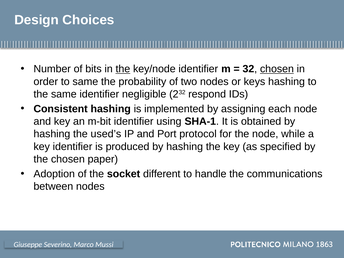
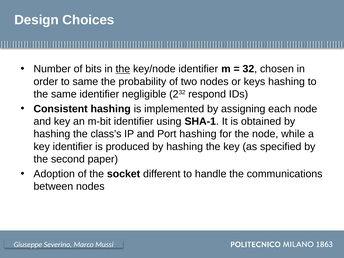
chosen at (277, 69) underline: present -> none
used’s: used’s -> class’s
Port protocol: protocol -> hashing
the chosen: chosen -> second
